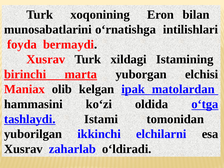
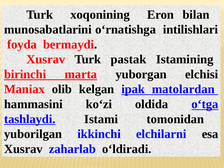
xildagi: xildagi -> pastak
